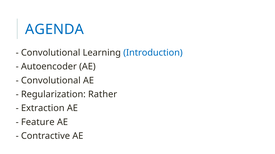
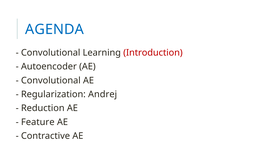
Introduction colour: blue -> red
Rather: Rather -> Andrej
Extraction: Extraction -> Reduction
